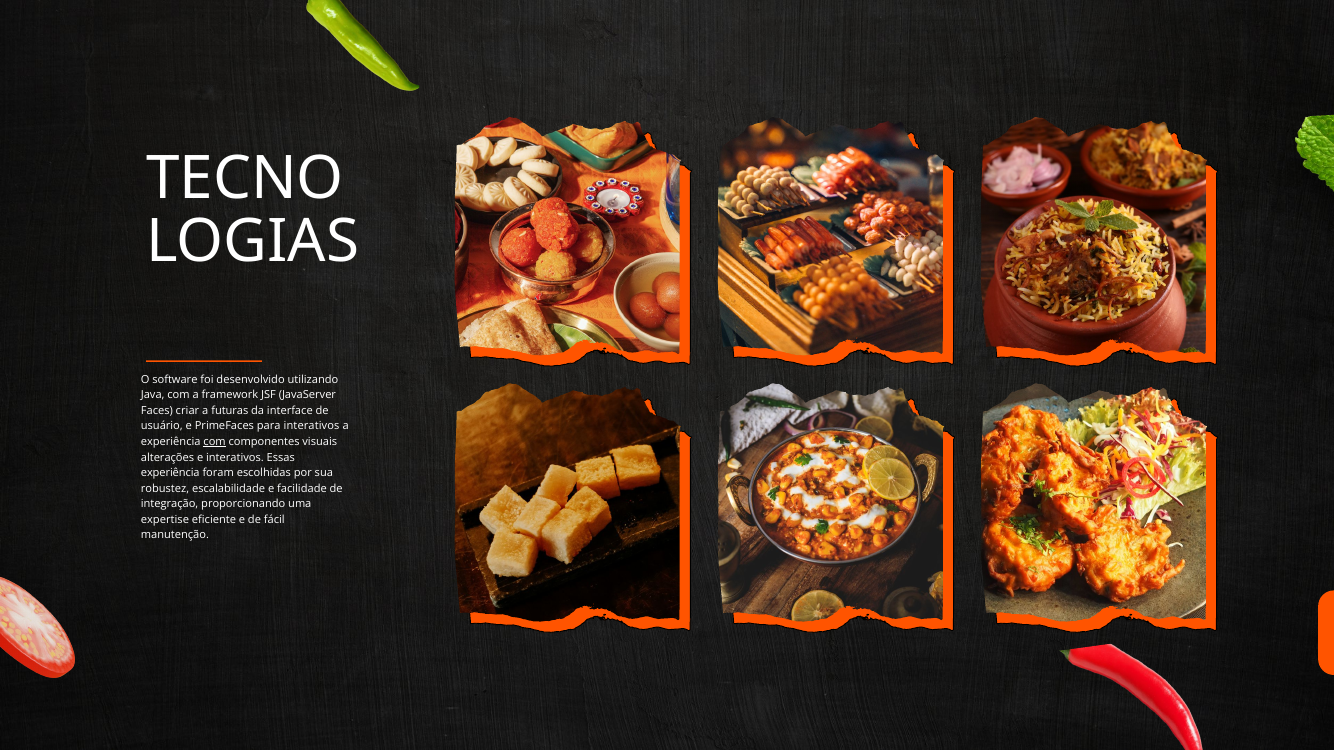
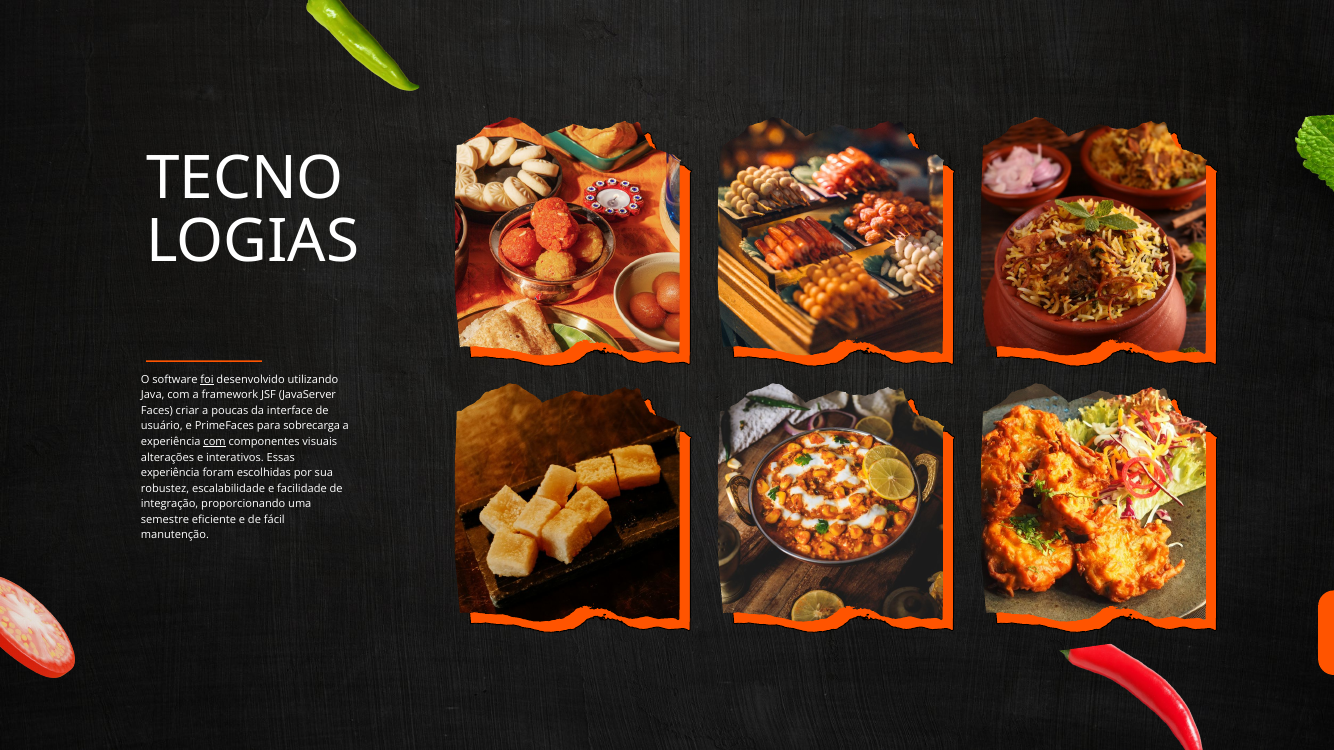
foi underline: none -> present
futuras: futuras -> poucas
para interativos: interativos -> sobrecarga
expertise: expertise -> semestre
